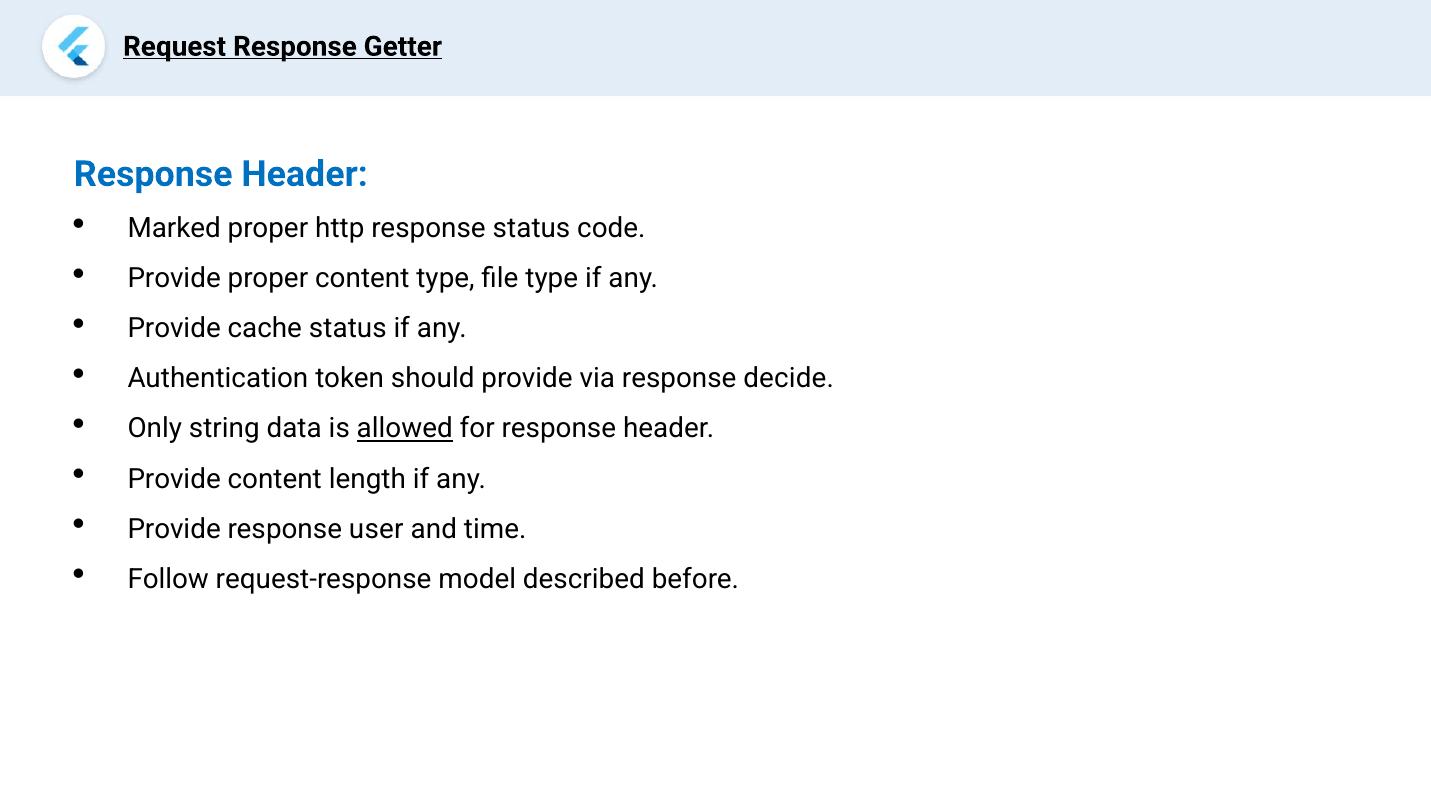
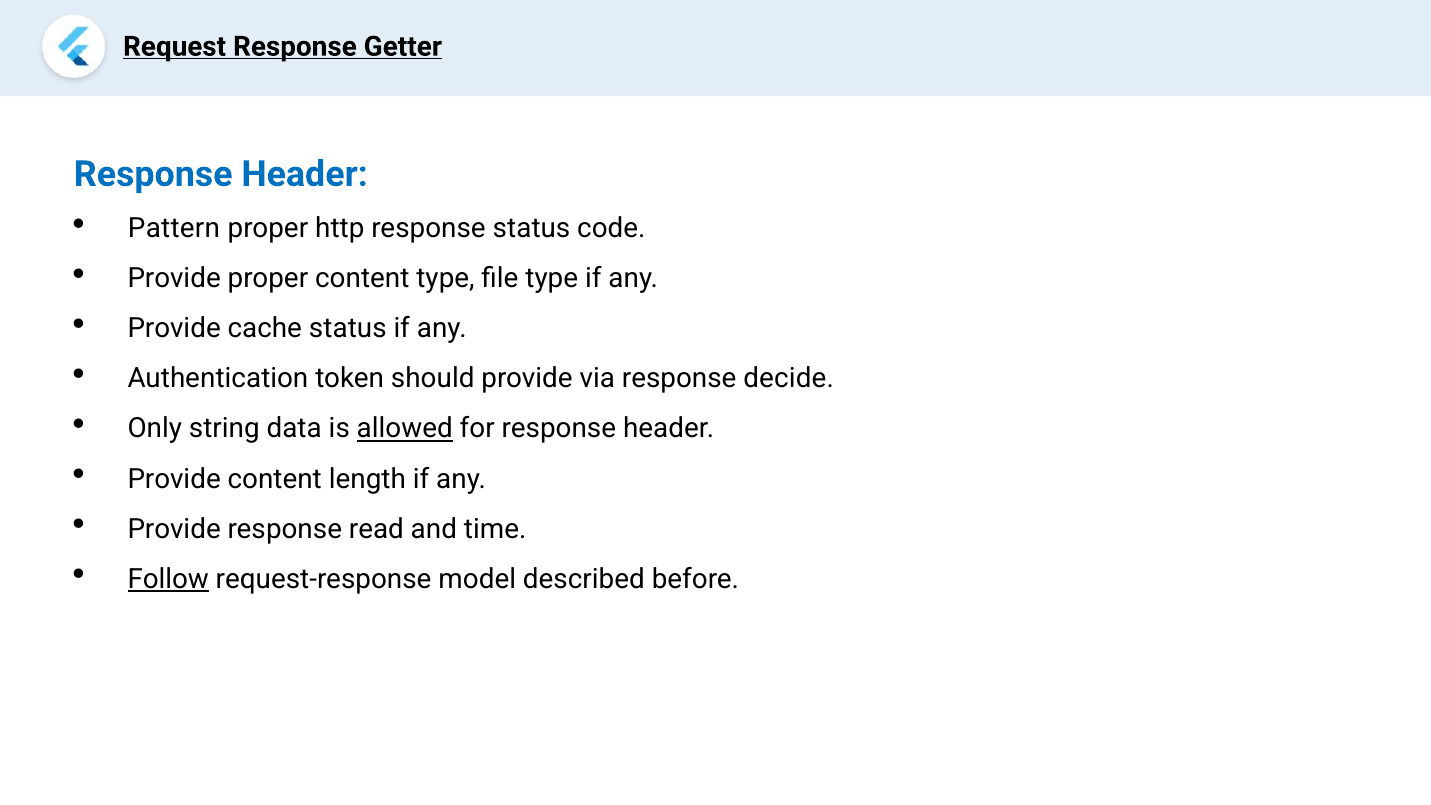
Marked: Marked -> Pattern
user: user -> read
Follow underline: none -> present
